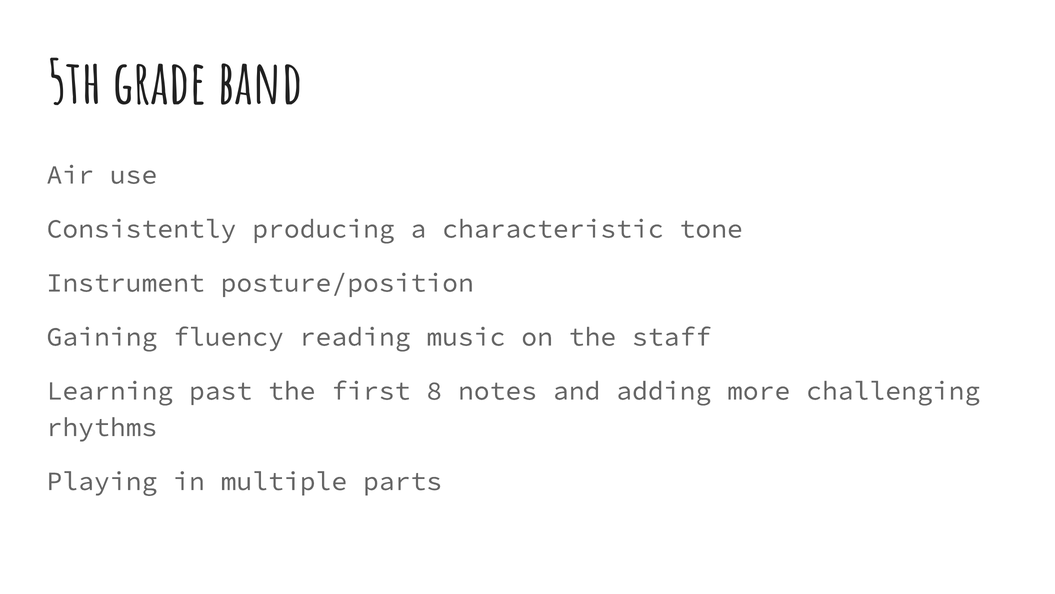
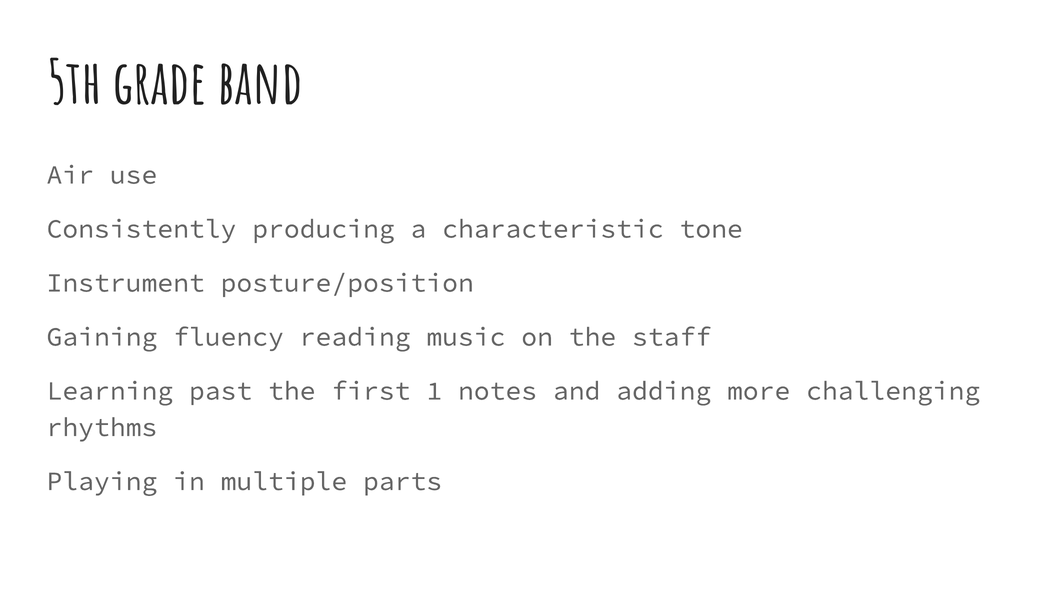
8: 8 -> 1
